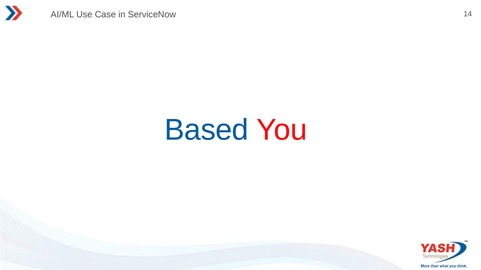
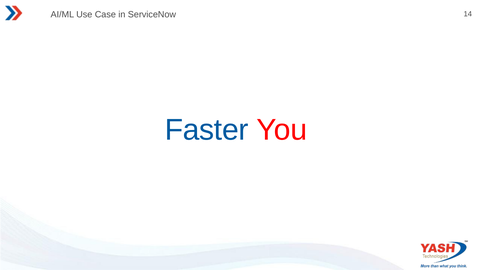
Based: Based -> Faster
